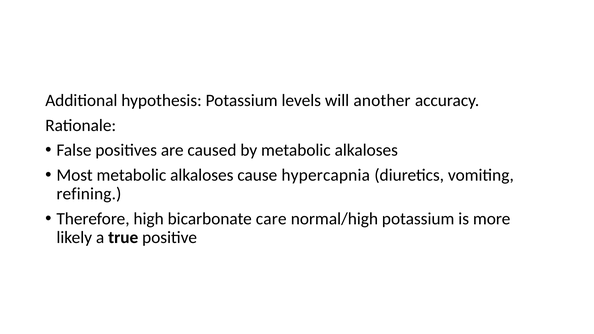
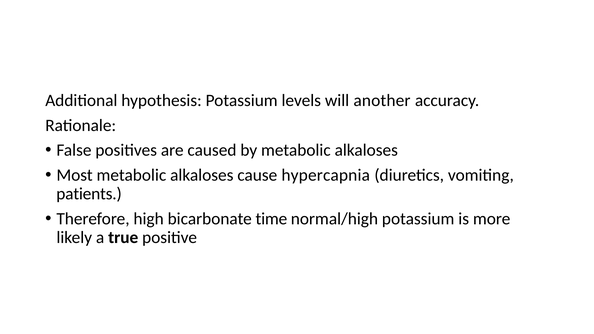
refining: refining -> patients
care: care -> time
